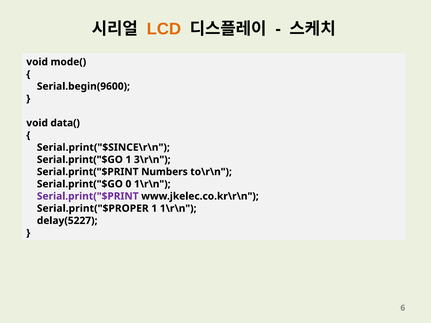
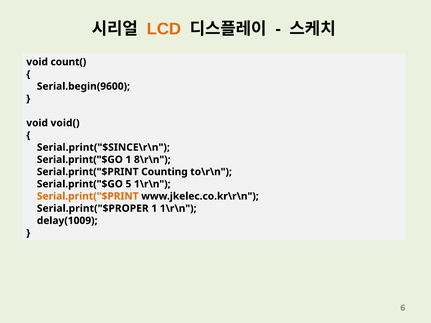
mode(: mode( -> count(
data(: data( -> void(
3\r\n: 3\r\n -> 8\r\n
Numbers: Numbers -> Counting
0: 0 -> 5
Serial.print("$PRINT at (88, 196) colour: purple -> orange
delay(5227: delay(5227 -> delay(1009
